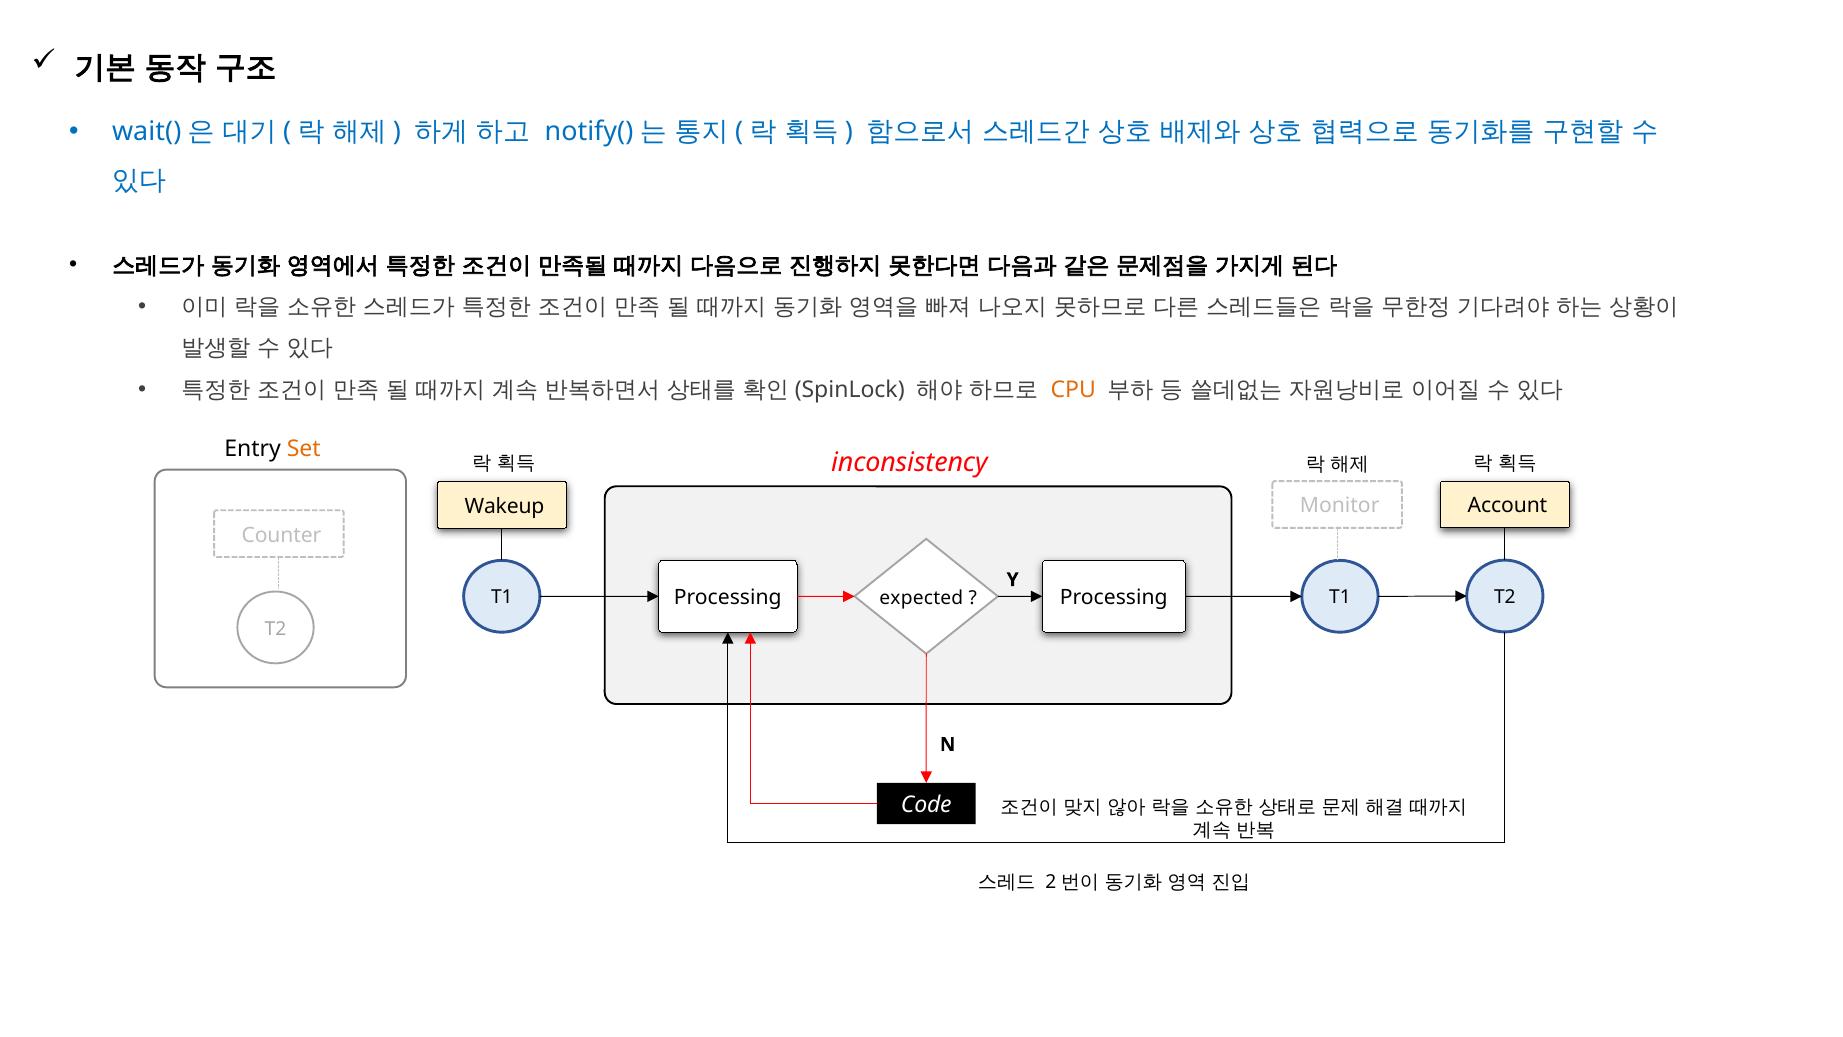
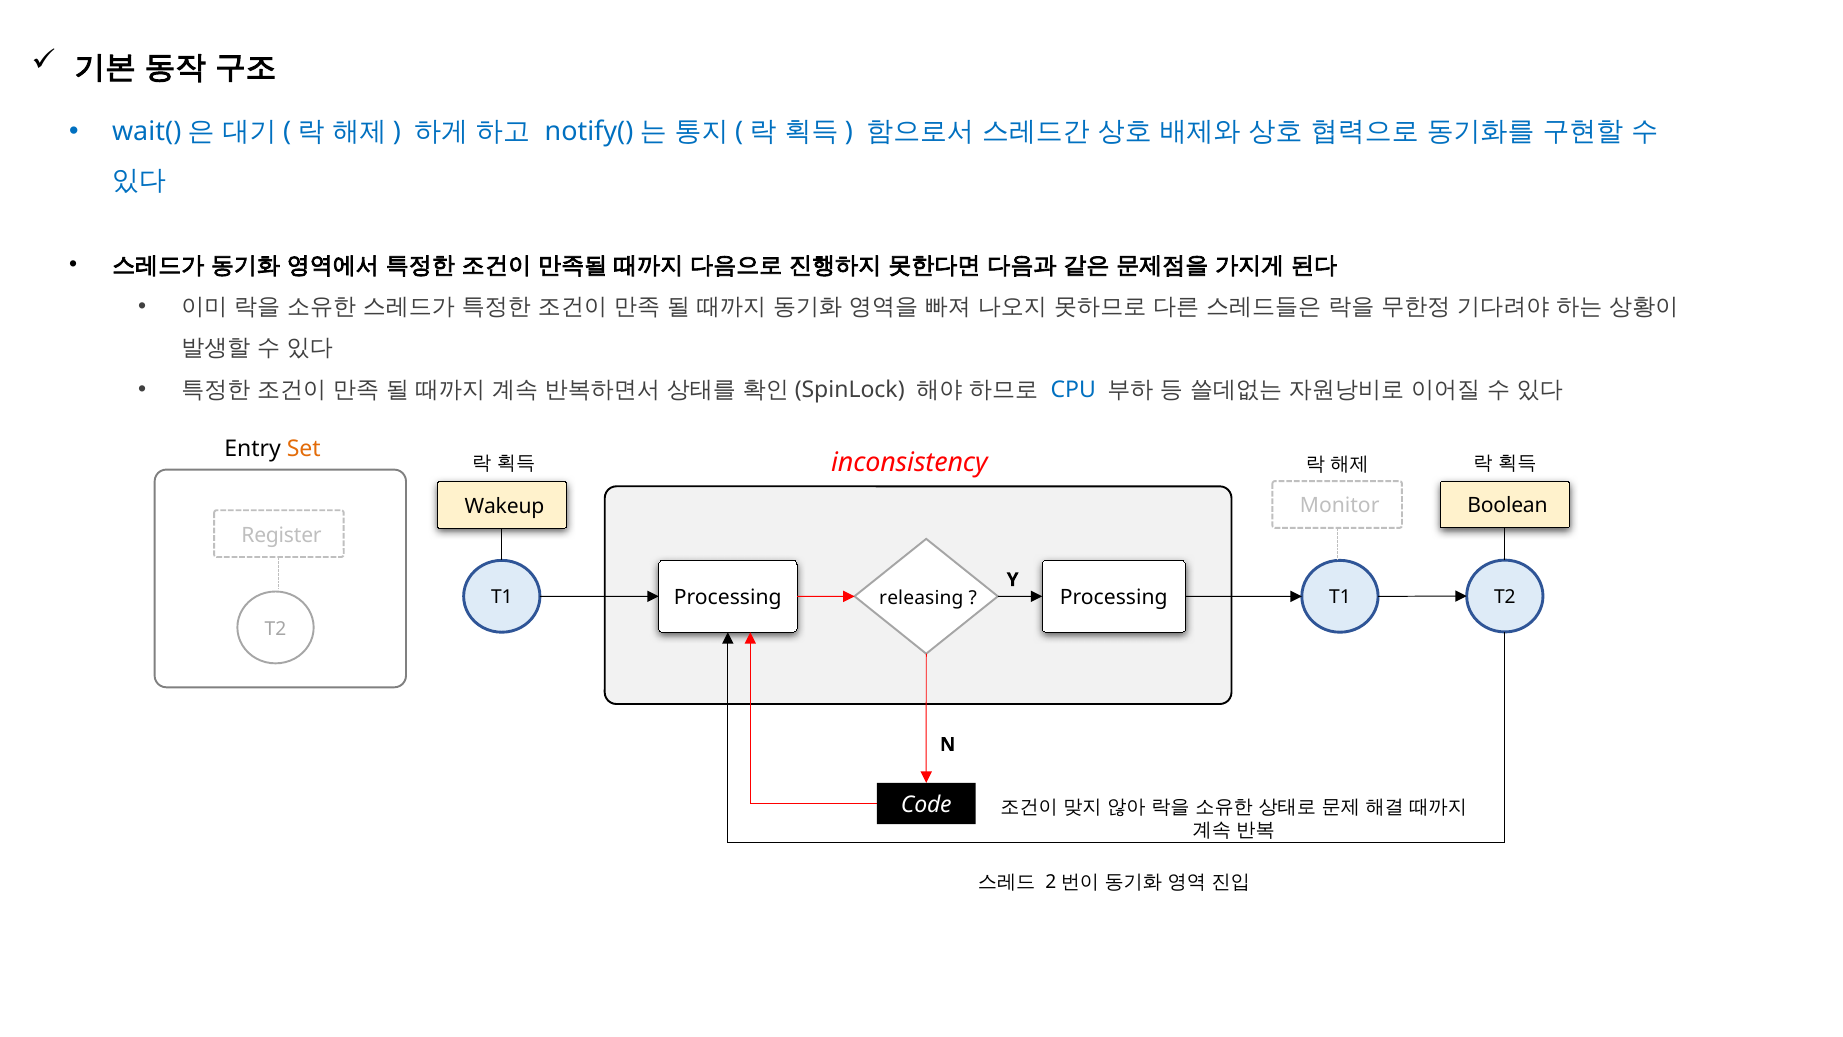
CPU colour: orange -> blue
Account: Account -> Boolean
Counter: Counter -> Register
expected: expected -> releasing
